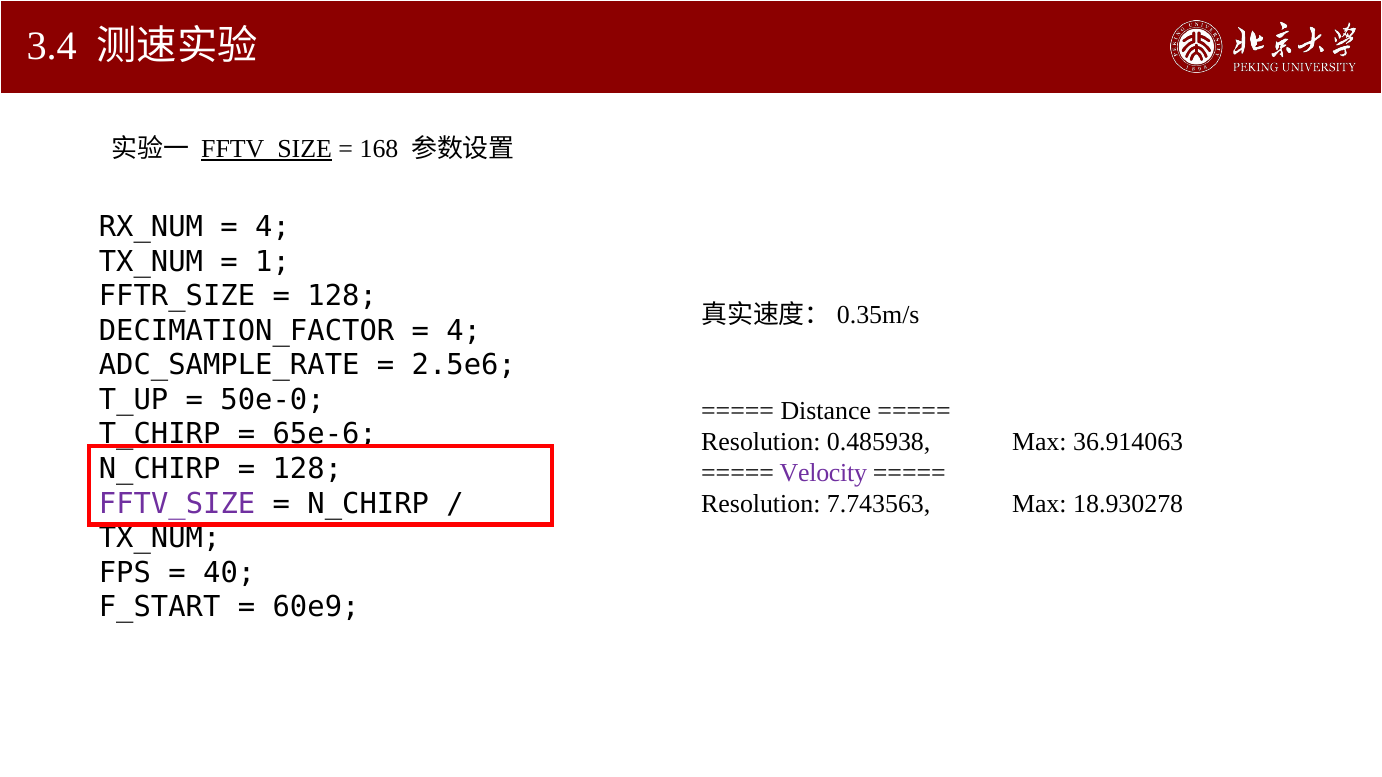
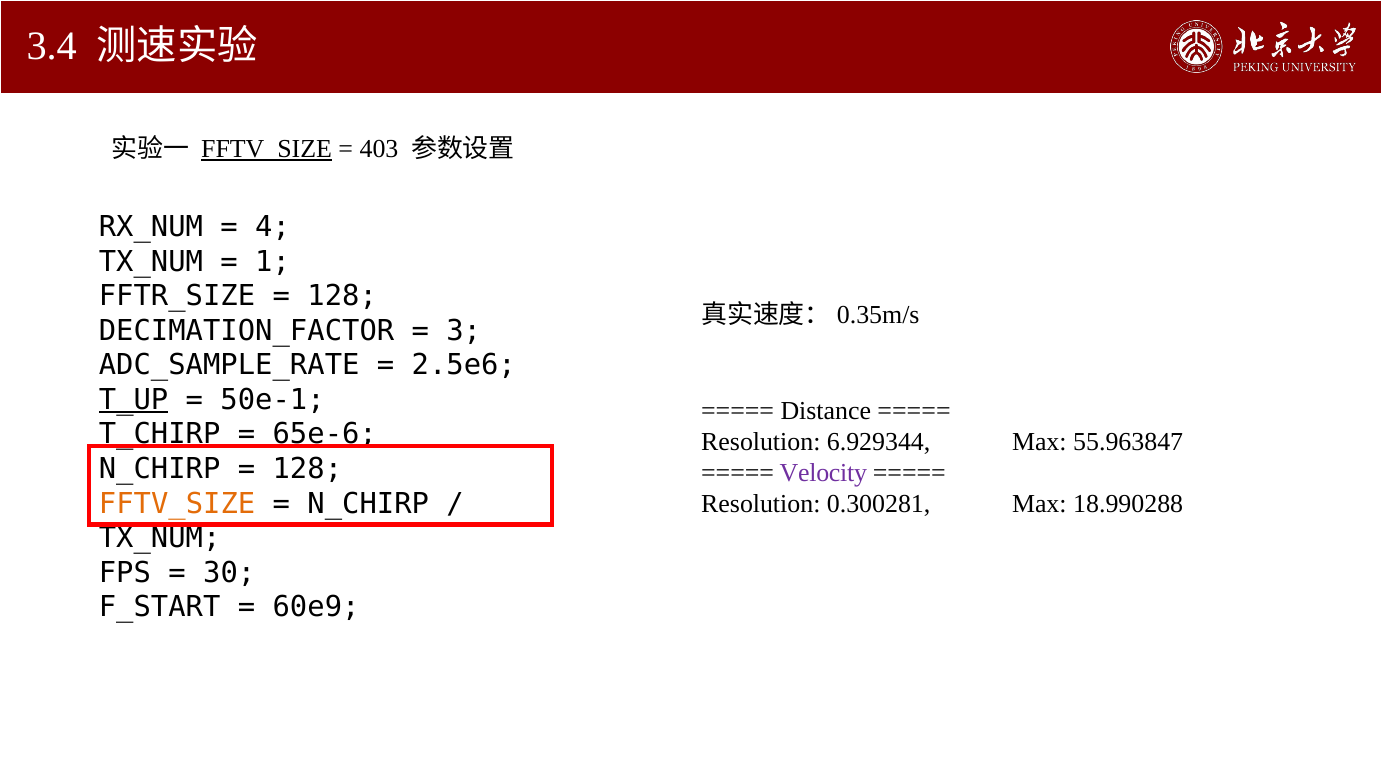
168: 168 -> 403
4 at (464, 331): 4 -> 3
T_UP underline: none -> present
50e-0: 50e-0 -> 50e-1
0.485938: 0.485938 -> 6.929344
36.914063: 36.914063 -> 55.963847
FFTV_SIZE at (177, 504) colour: purple -> orange
7.743563: 7.743563 -> 0.300281
18.930278: 18.930278 -> 18.990288
40: 40 -> 30
